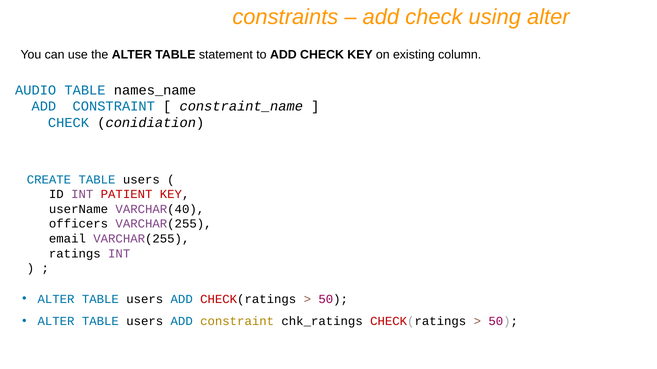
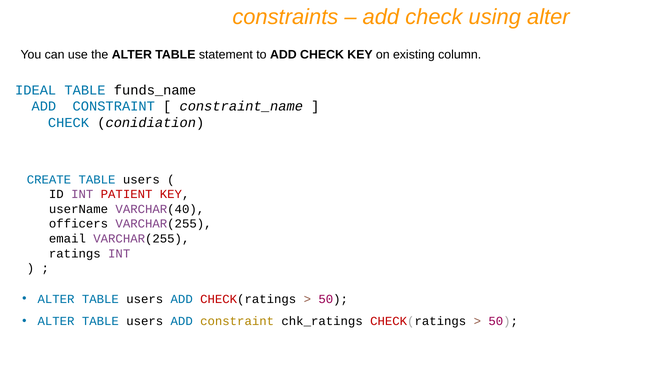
AUDIO: AUDIO -> IDEAL
names_name: names_name -> funds_name
